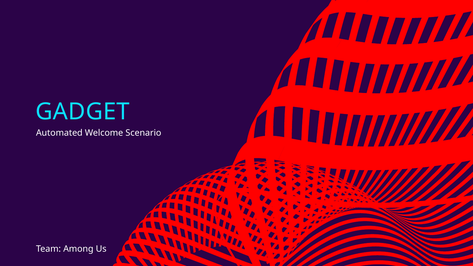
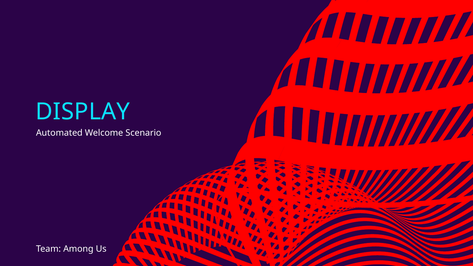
GADGET: GADGET -> DISPLAY
